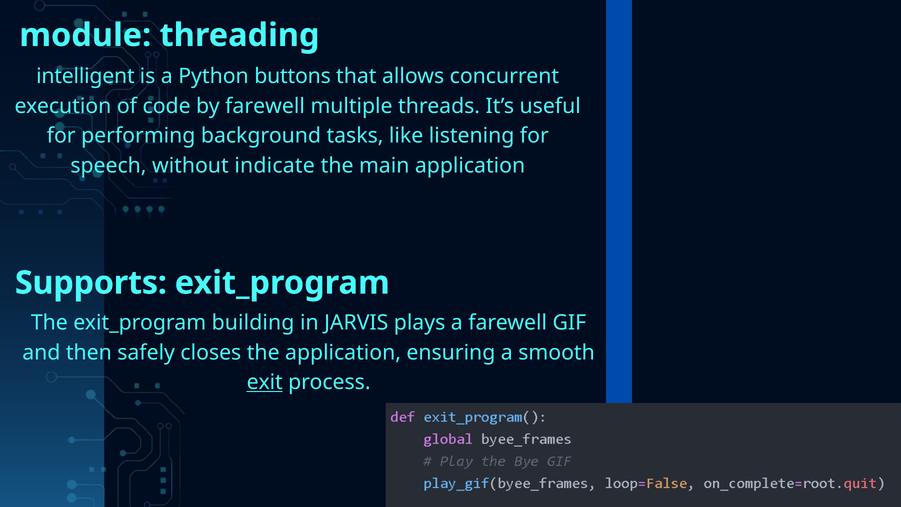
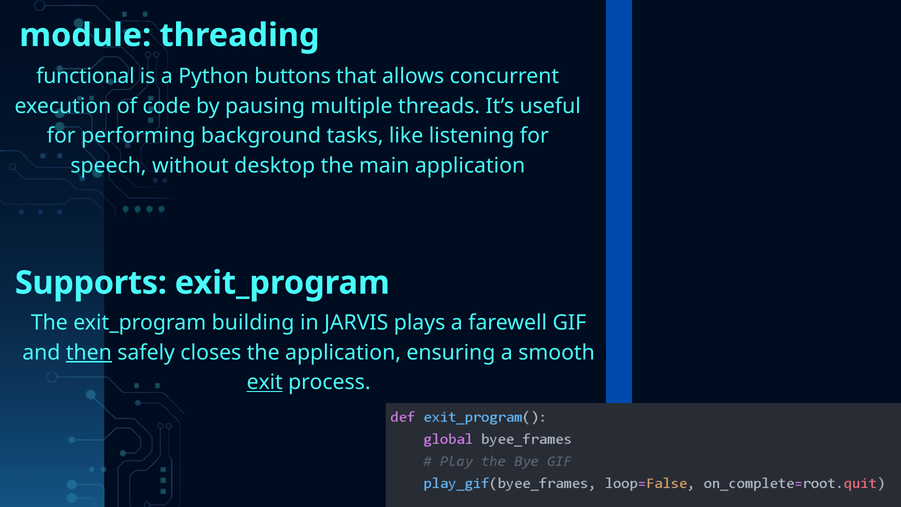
intelligent: intelligent -> functional
by farewell: farewell -> pausing
indicate: indicate -> desktop
then underline: none -> present
